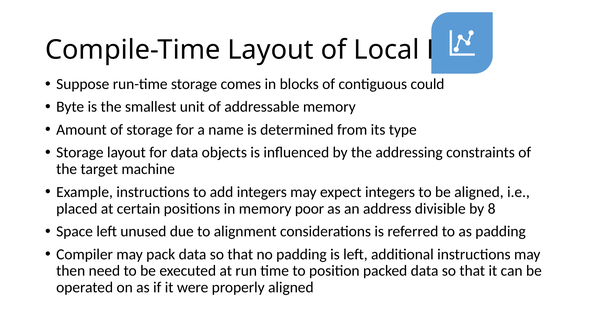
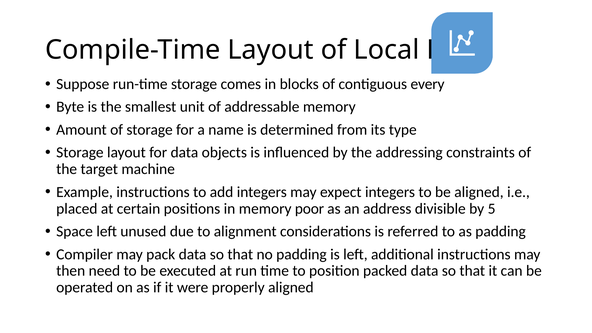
could: could -> every
8: 8 -> 5
